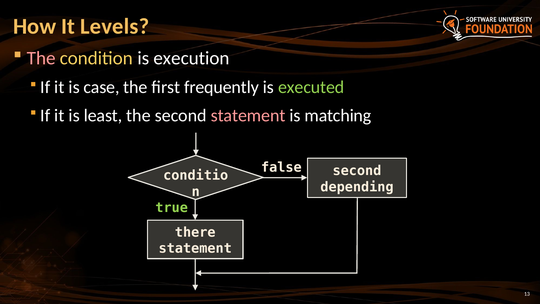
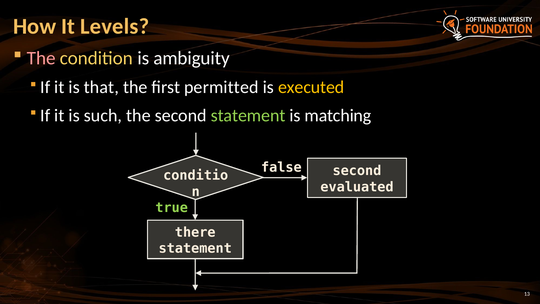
execution: execution -> ambiguity
case: case -> that
frequently: frequently -> permitted
executed colour: light green -> yellow
least: least -> such
statement at (248, 116) colour: pink -> light green
depending: depending -> evaluated
